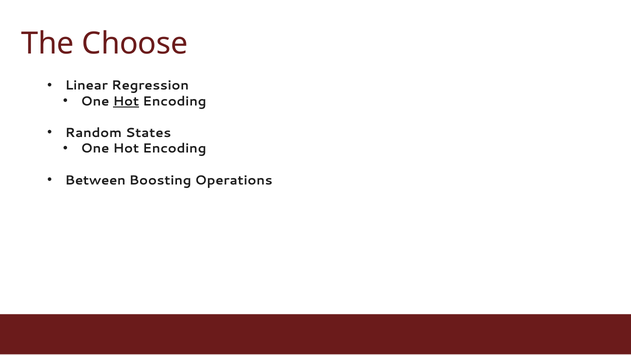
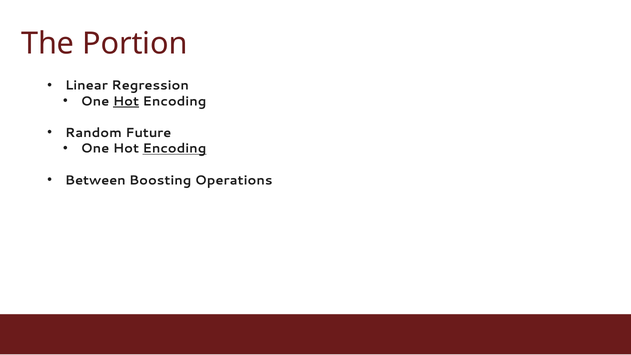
Choose: Choose -> Portion
States: States -> Future
Encoding at (174, 149) underline: none -> present
